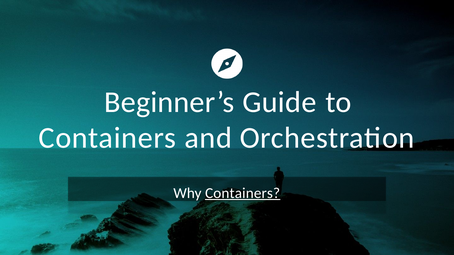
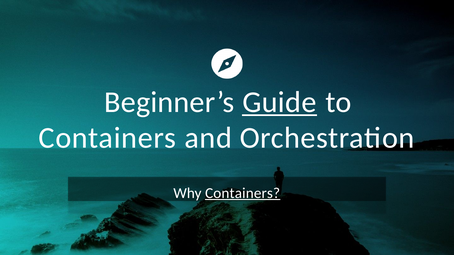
Guide at (279, 102) underline: none -> present
